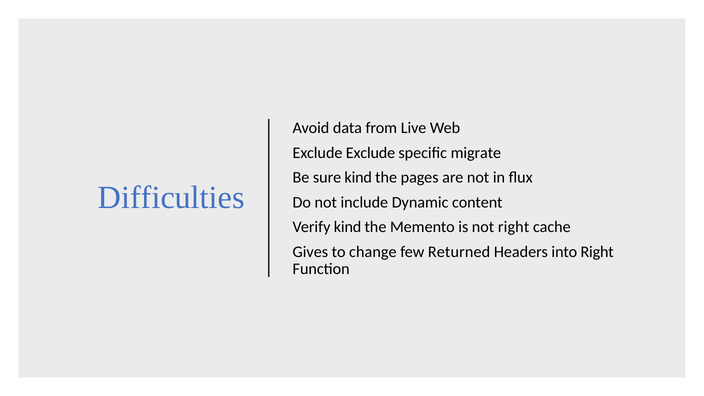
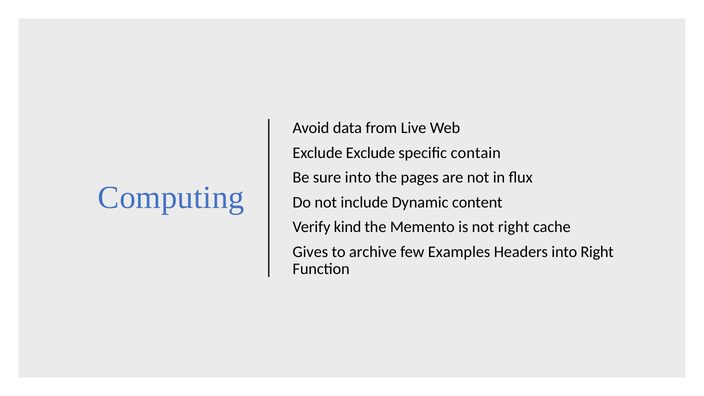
migrate: migrate -> contain
sure kind: kind -> into
Difficulties: Difficulties -> Computing
change: change -> archive
Returned: Returned -> Examples
